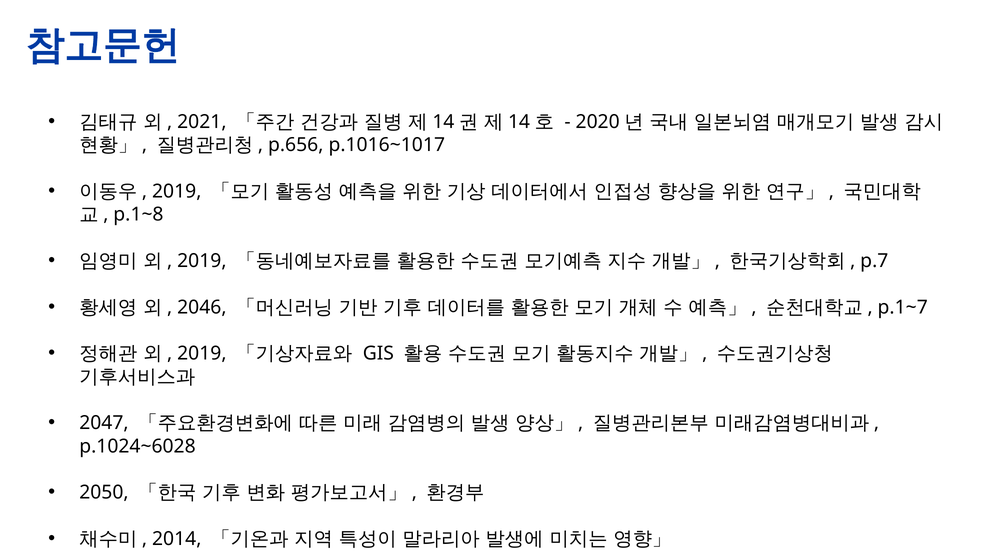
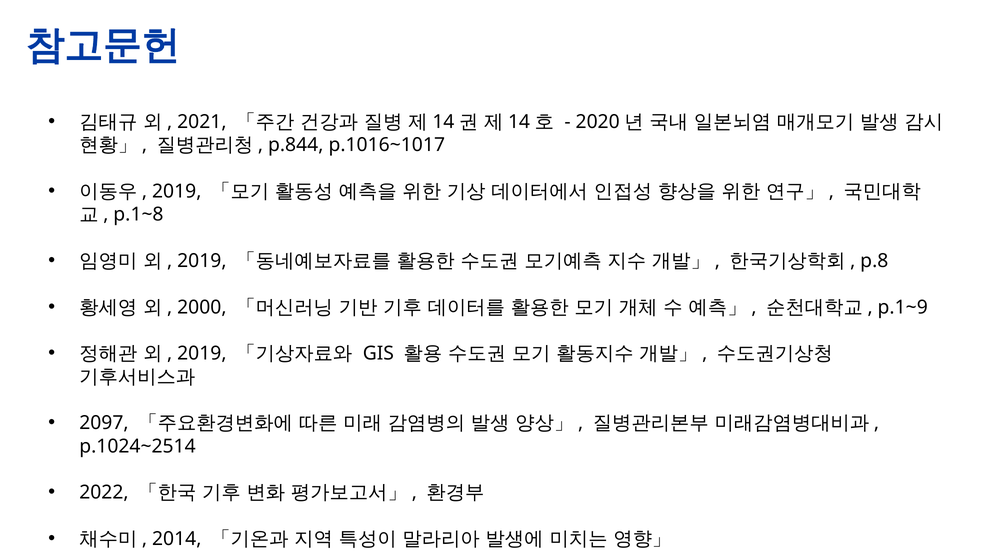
p.656: p.656 -> p.844
p.7: p.7 -> p.8
2046: 2046 -> 2000
p.1~7: p.1~7 -> p.1~9
2047: 2047 -> 2097
p.1024~6028: p.1024~6028 -> p.1024~2514
2050: 2050 -> 2022
